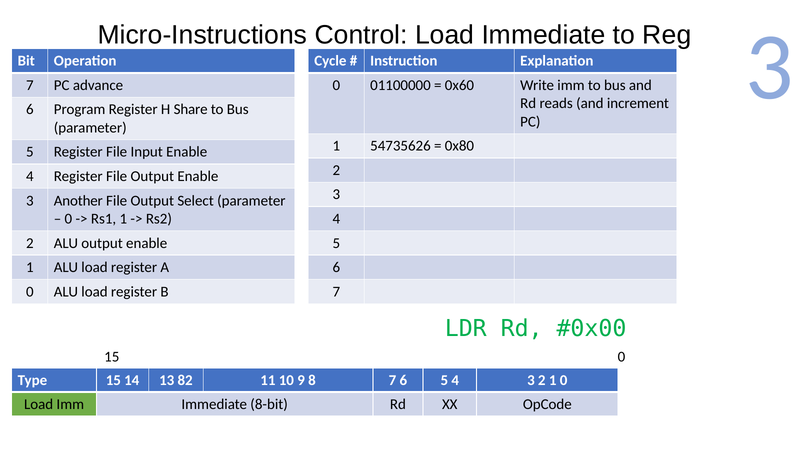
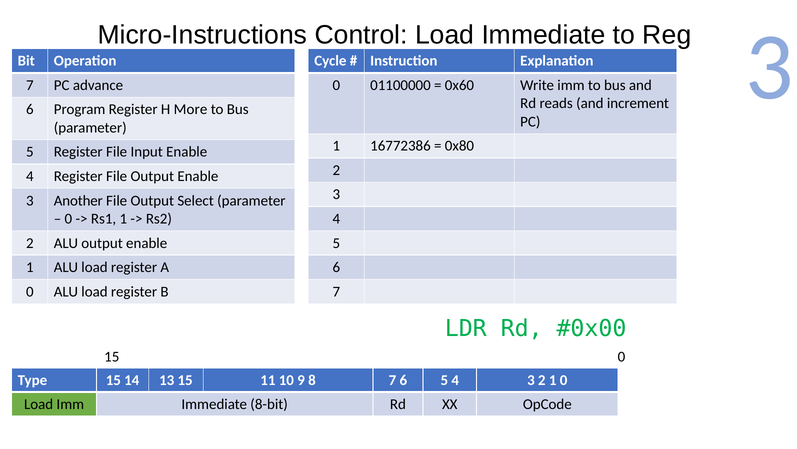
Share: Share -> More
54735626: 54735626 -> 16772386
82 at (185, 380): 82 -> 15
